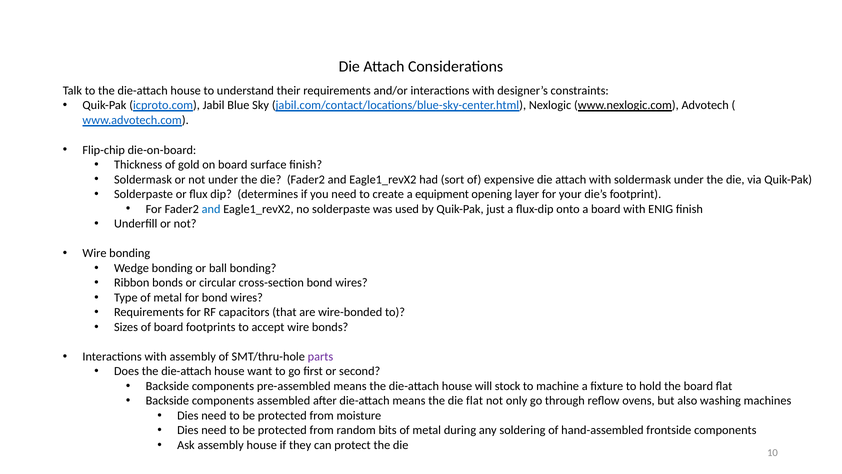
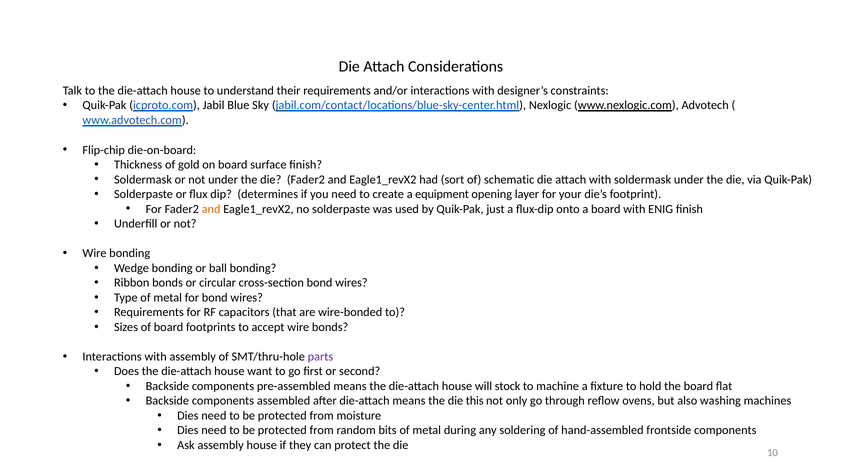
expensive: expensive -> schematic
and at (211, 209) colour: blue -> orange
die flat: flat -> this
